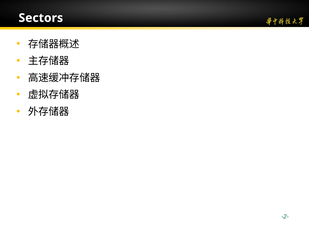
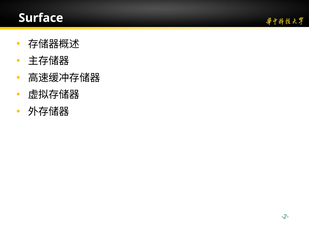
Sectors: Sectors -> Surface
